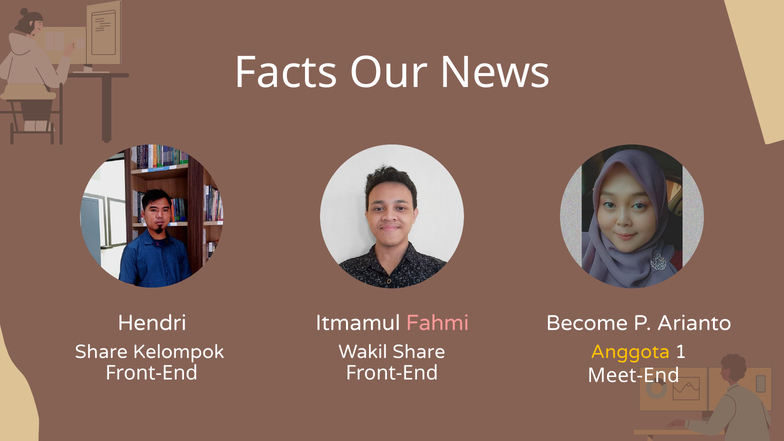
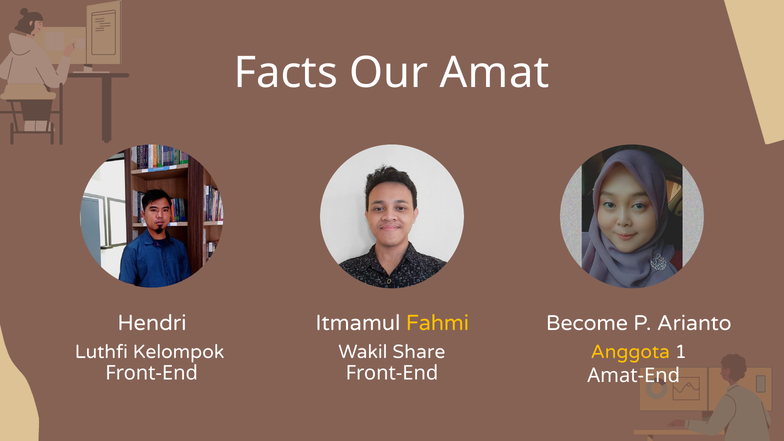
News: News -> Amat
Fahmi colour: pink -> yellow
Share at (101, 352): Share -> Luthfi
Meet-End: Meet-End -> Amat-End
